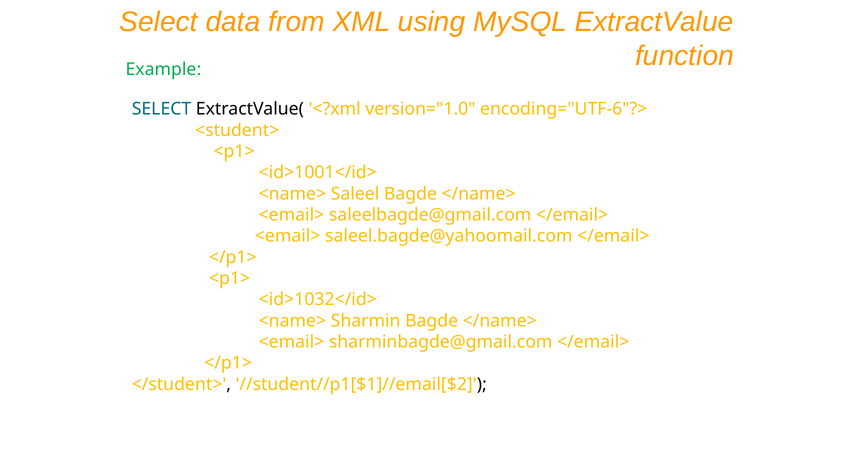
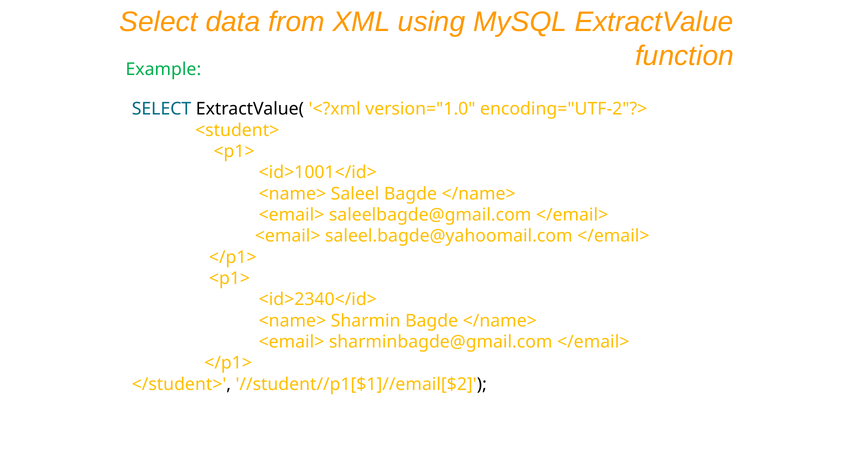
encoding="UTF-6"?>: encoding="UTF-6"?> -> encoding="UTF-2"?>
<id>1032</id>: <id>1032</id> -> <id>2340</id>
